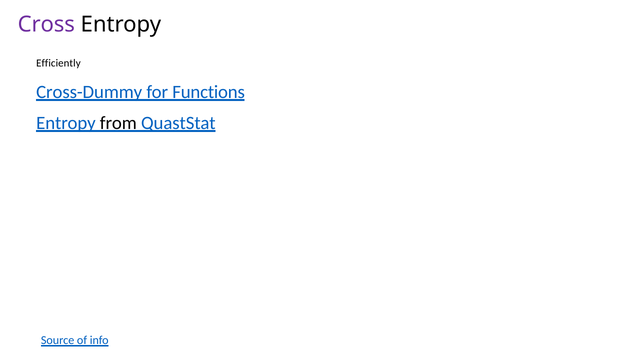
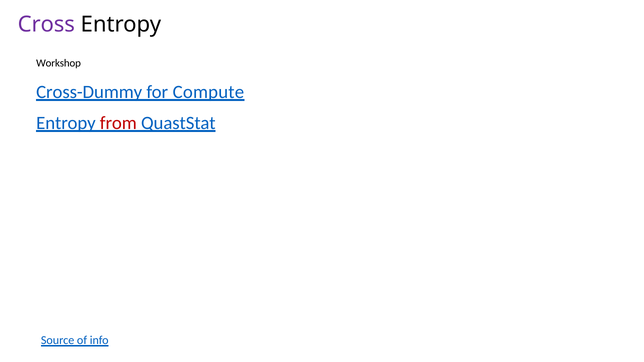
Efficiently: Efficiently -> Workshop
Functions: Functions -> Compute
from colour: black -> red
